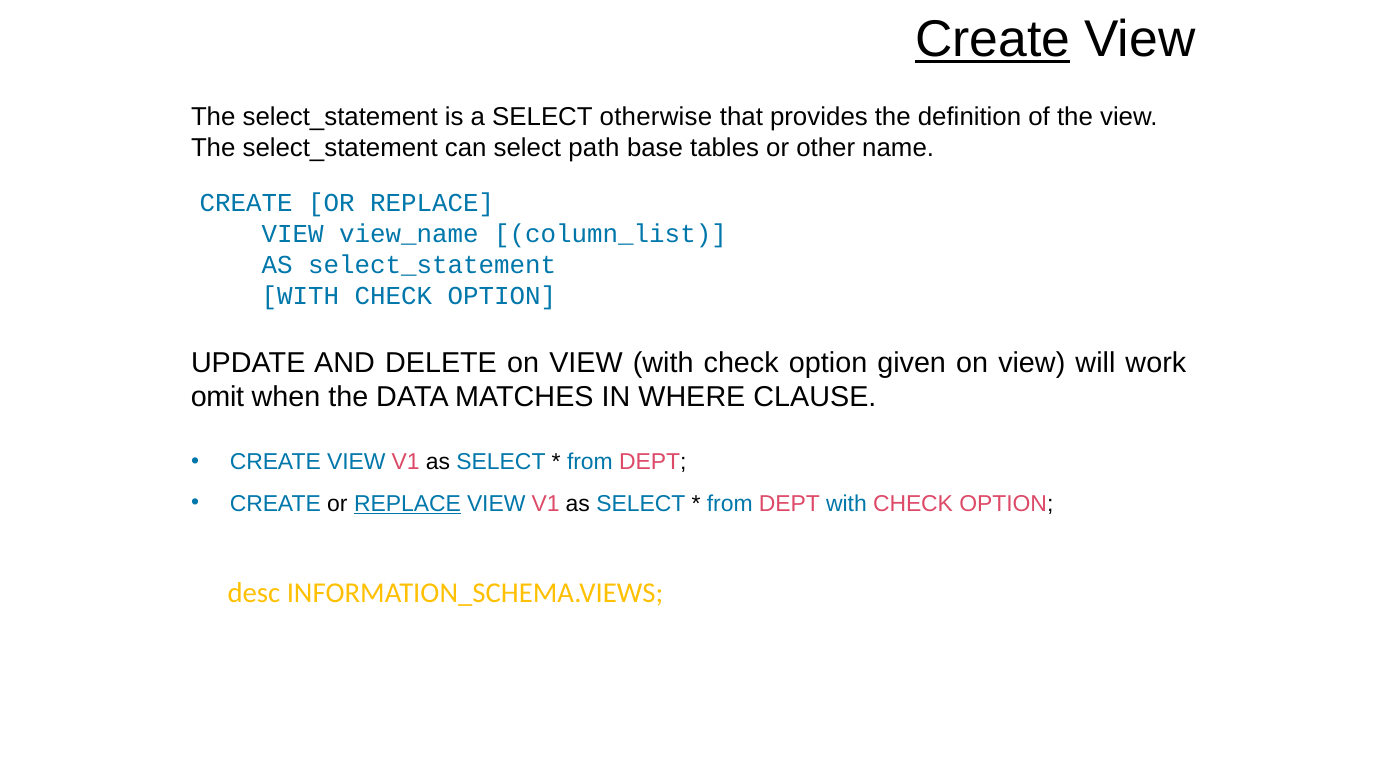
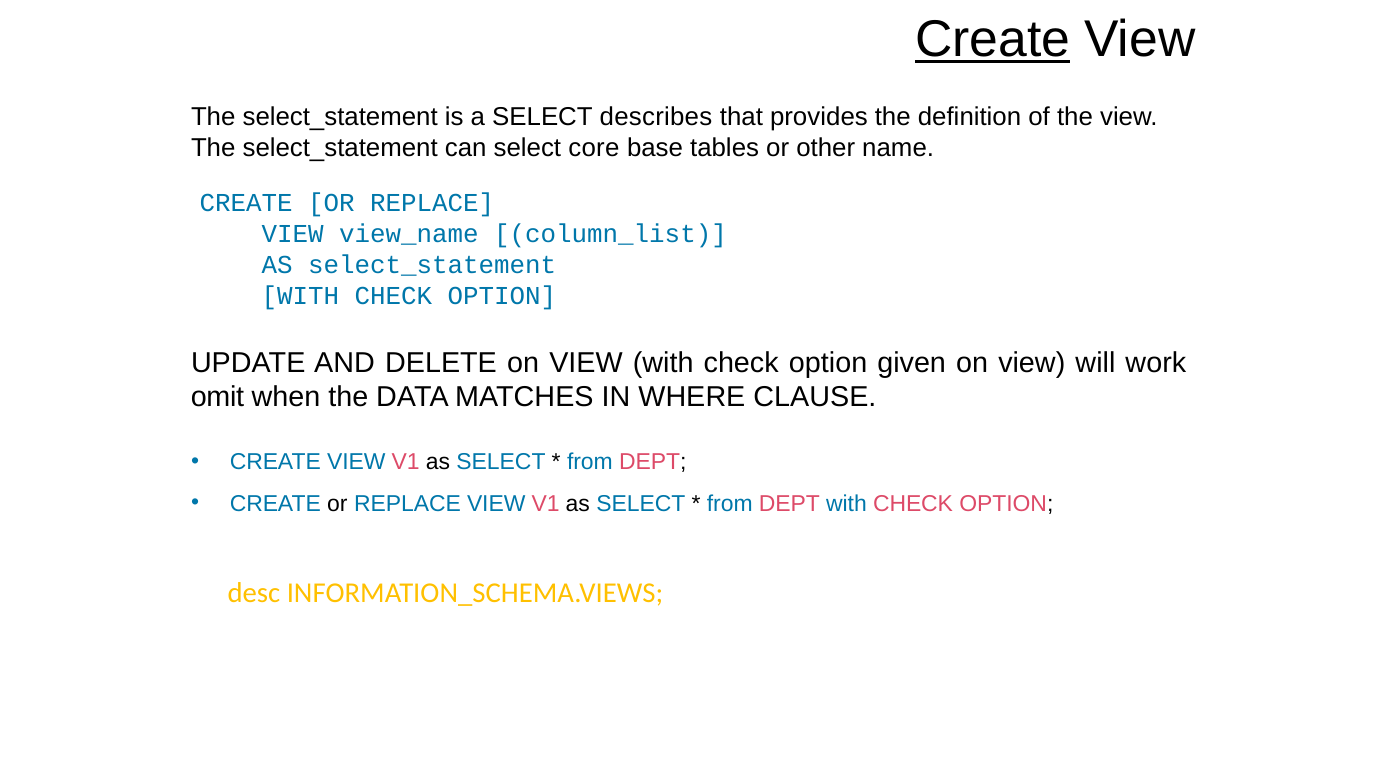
otherwise: otherwise -> describes
path: path -> core
REPLACE at (407, 504) underline: present -> none
